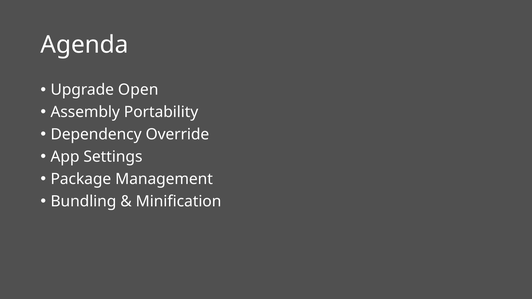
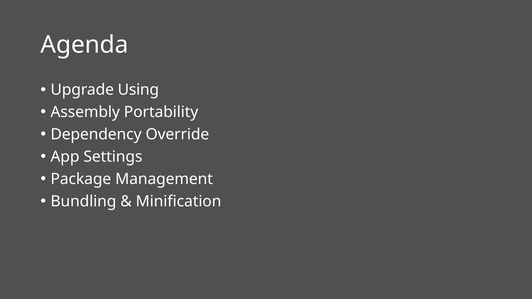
Open: Open -> Using
